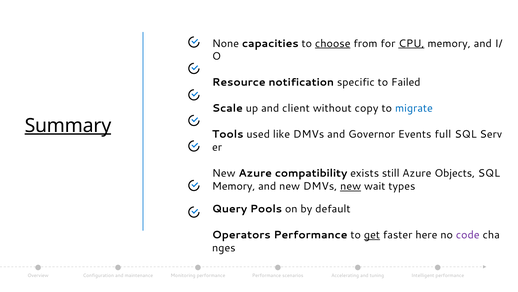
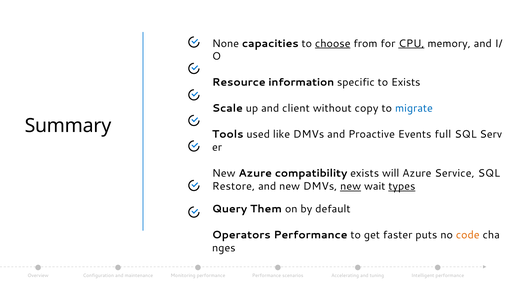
notification: notification -> information
to Failed: Failed -> Exists
Summary underline: present -> none
Governor: Governor -> Proactive
still: still -> will
Objects: Objects -> Service
Memory at (234, 186): Memory -> Restore
types underline: none -> present
Pools: Pools -> Them
get underline: present -> none
here: here -> puts
code colour: purple -> orange
